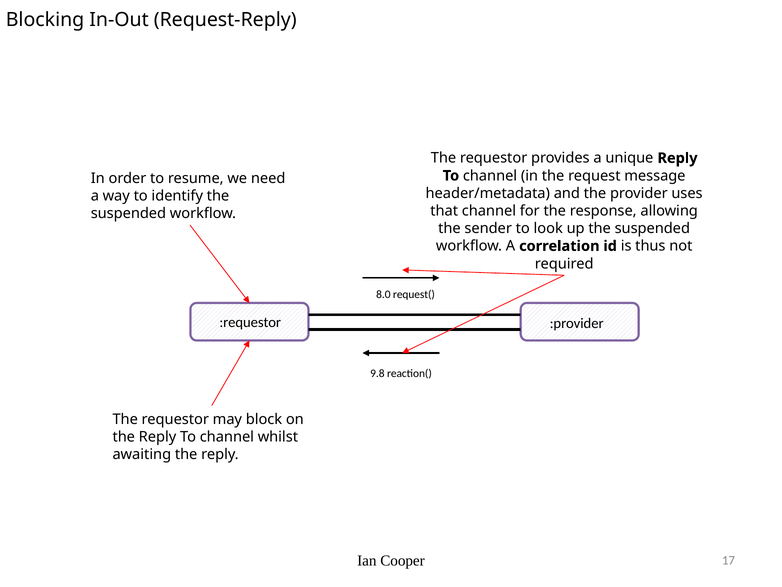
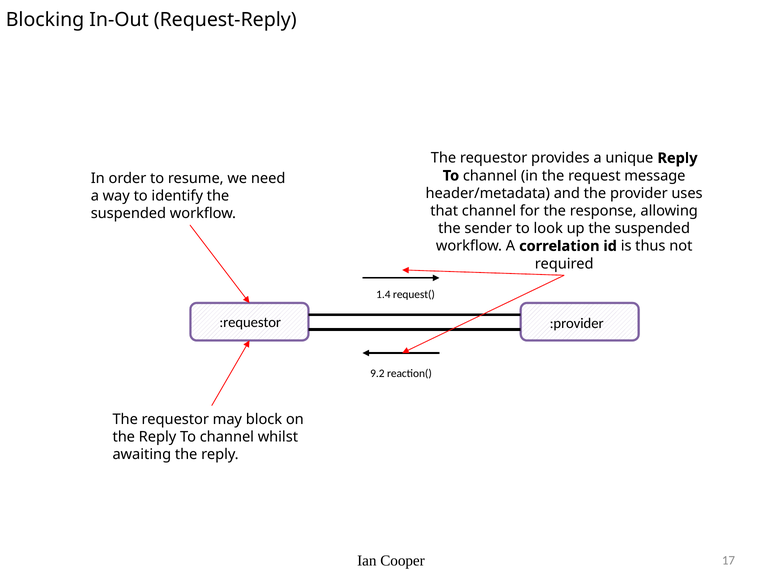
8.0: 8.0 -> 1.4
9.8: 9.8 -> 9.2
